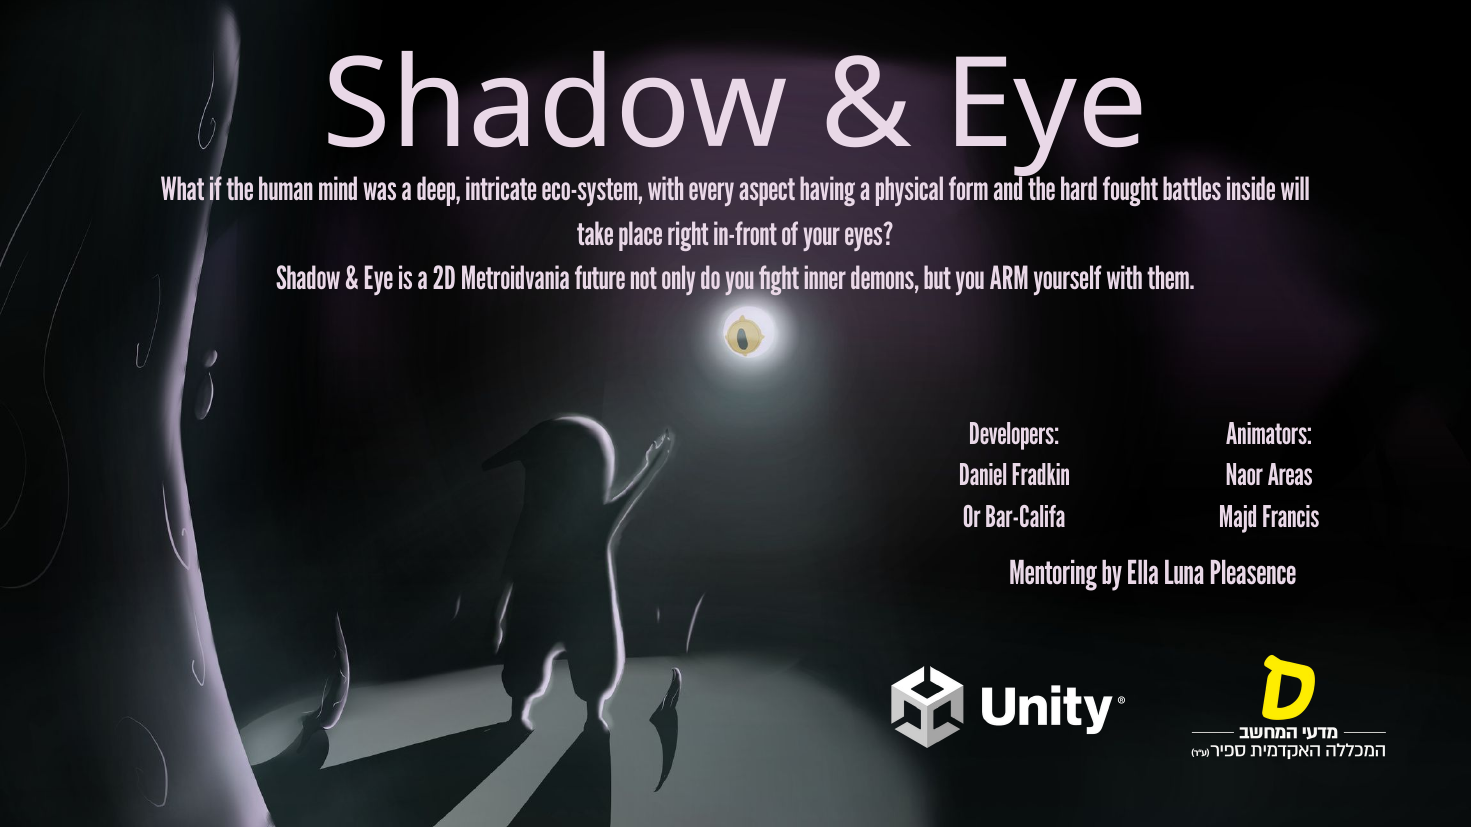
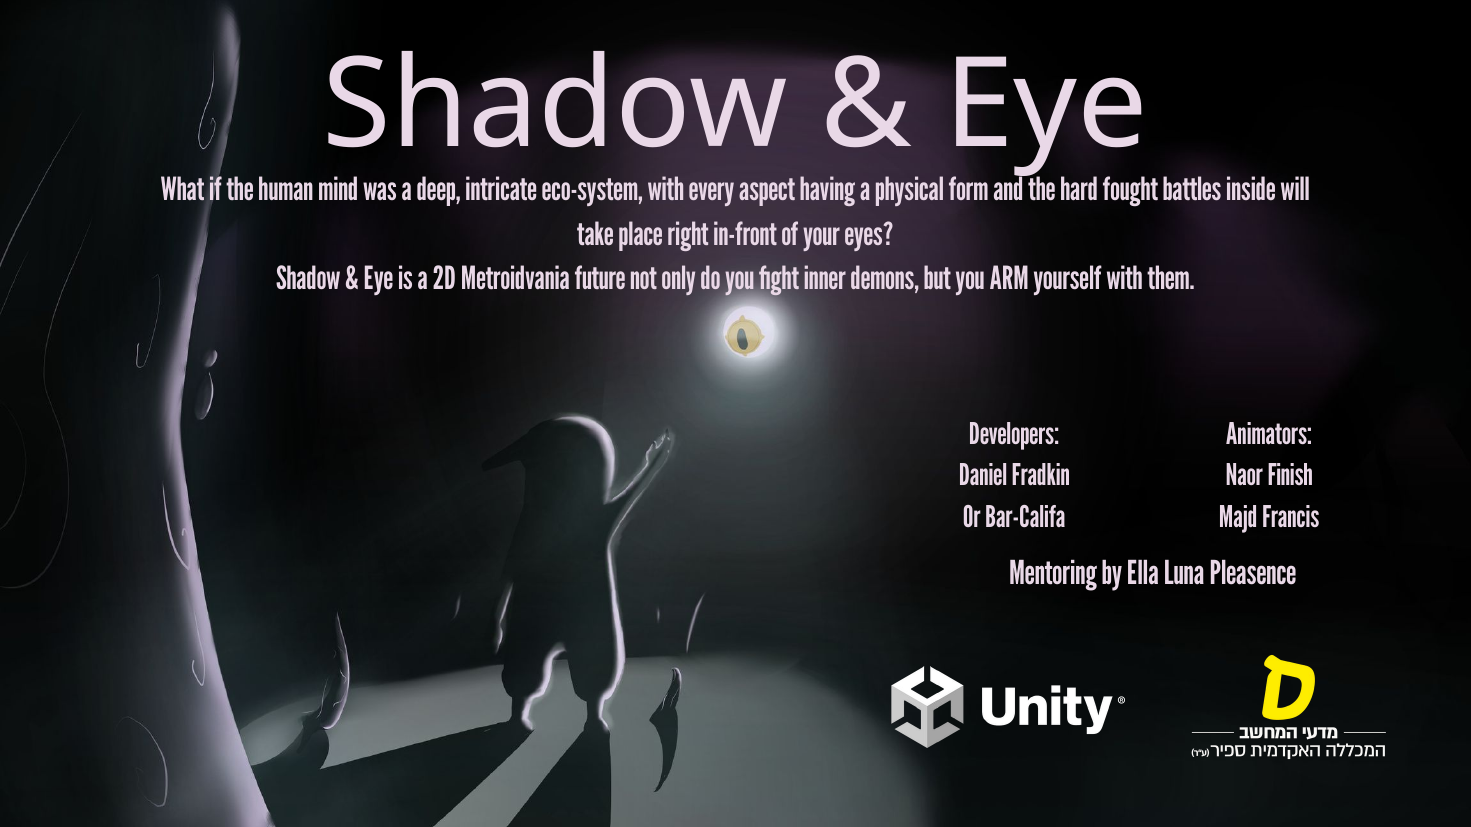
Areas: Areas -> Finish
